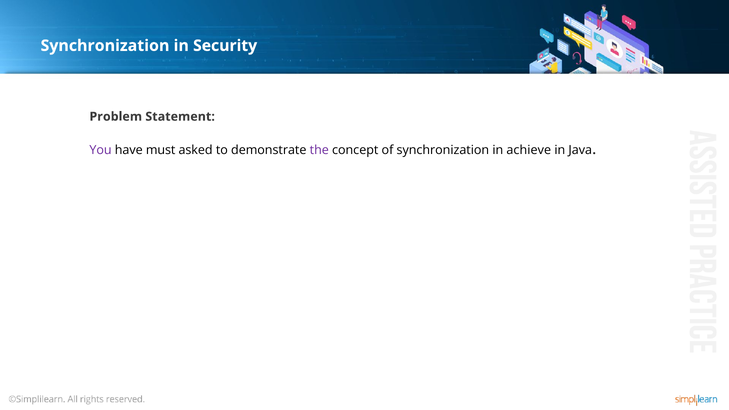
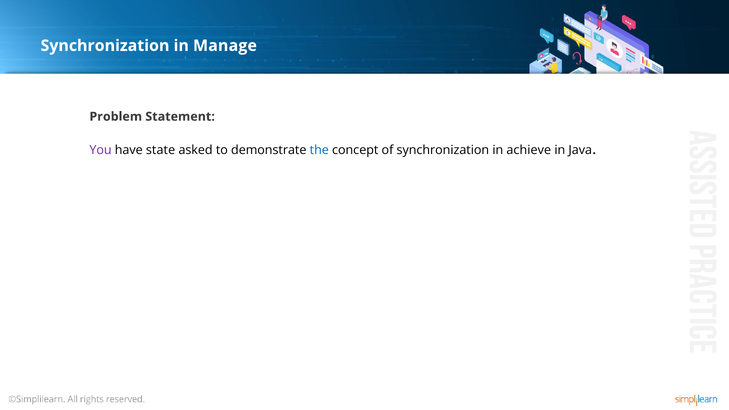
Security: Security -> Manage
must: must -> state
the colour: purple -> blue
